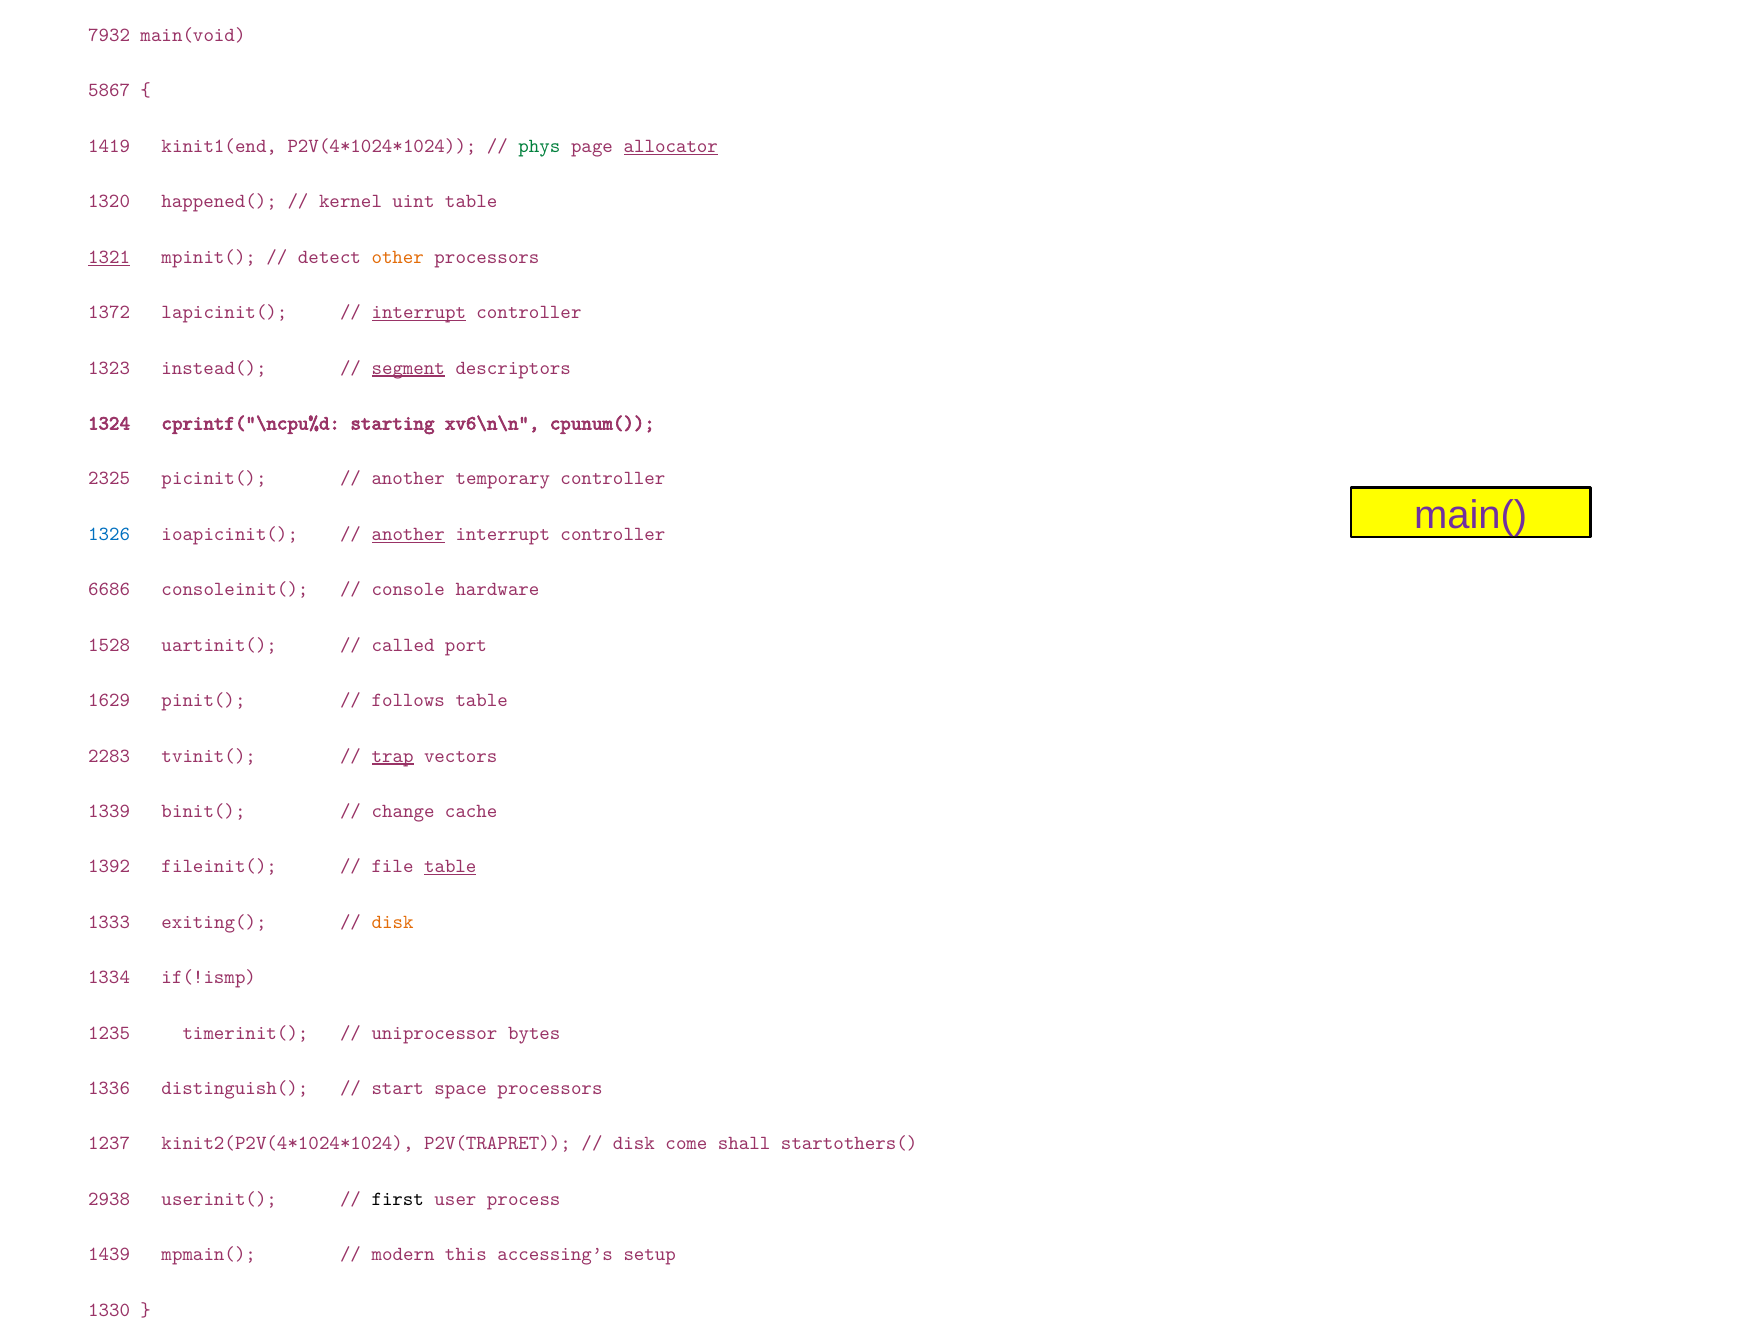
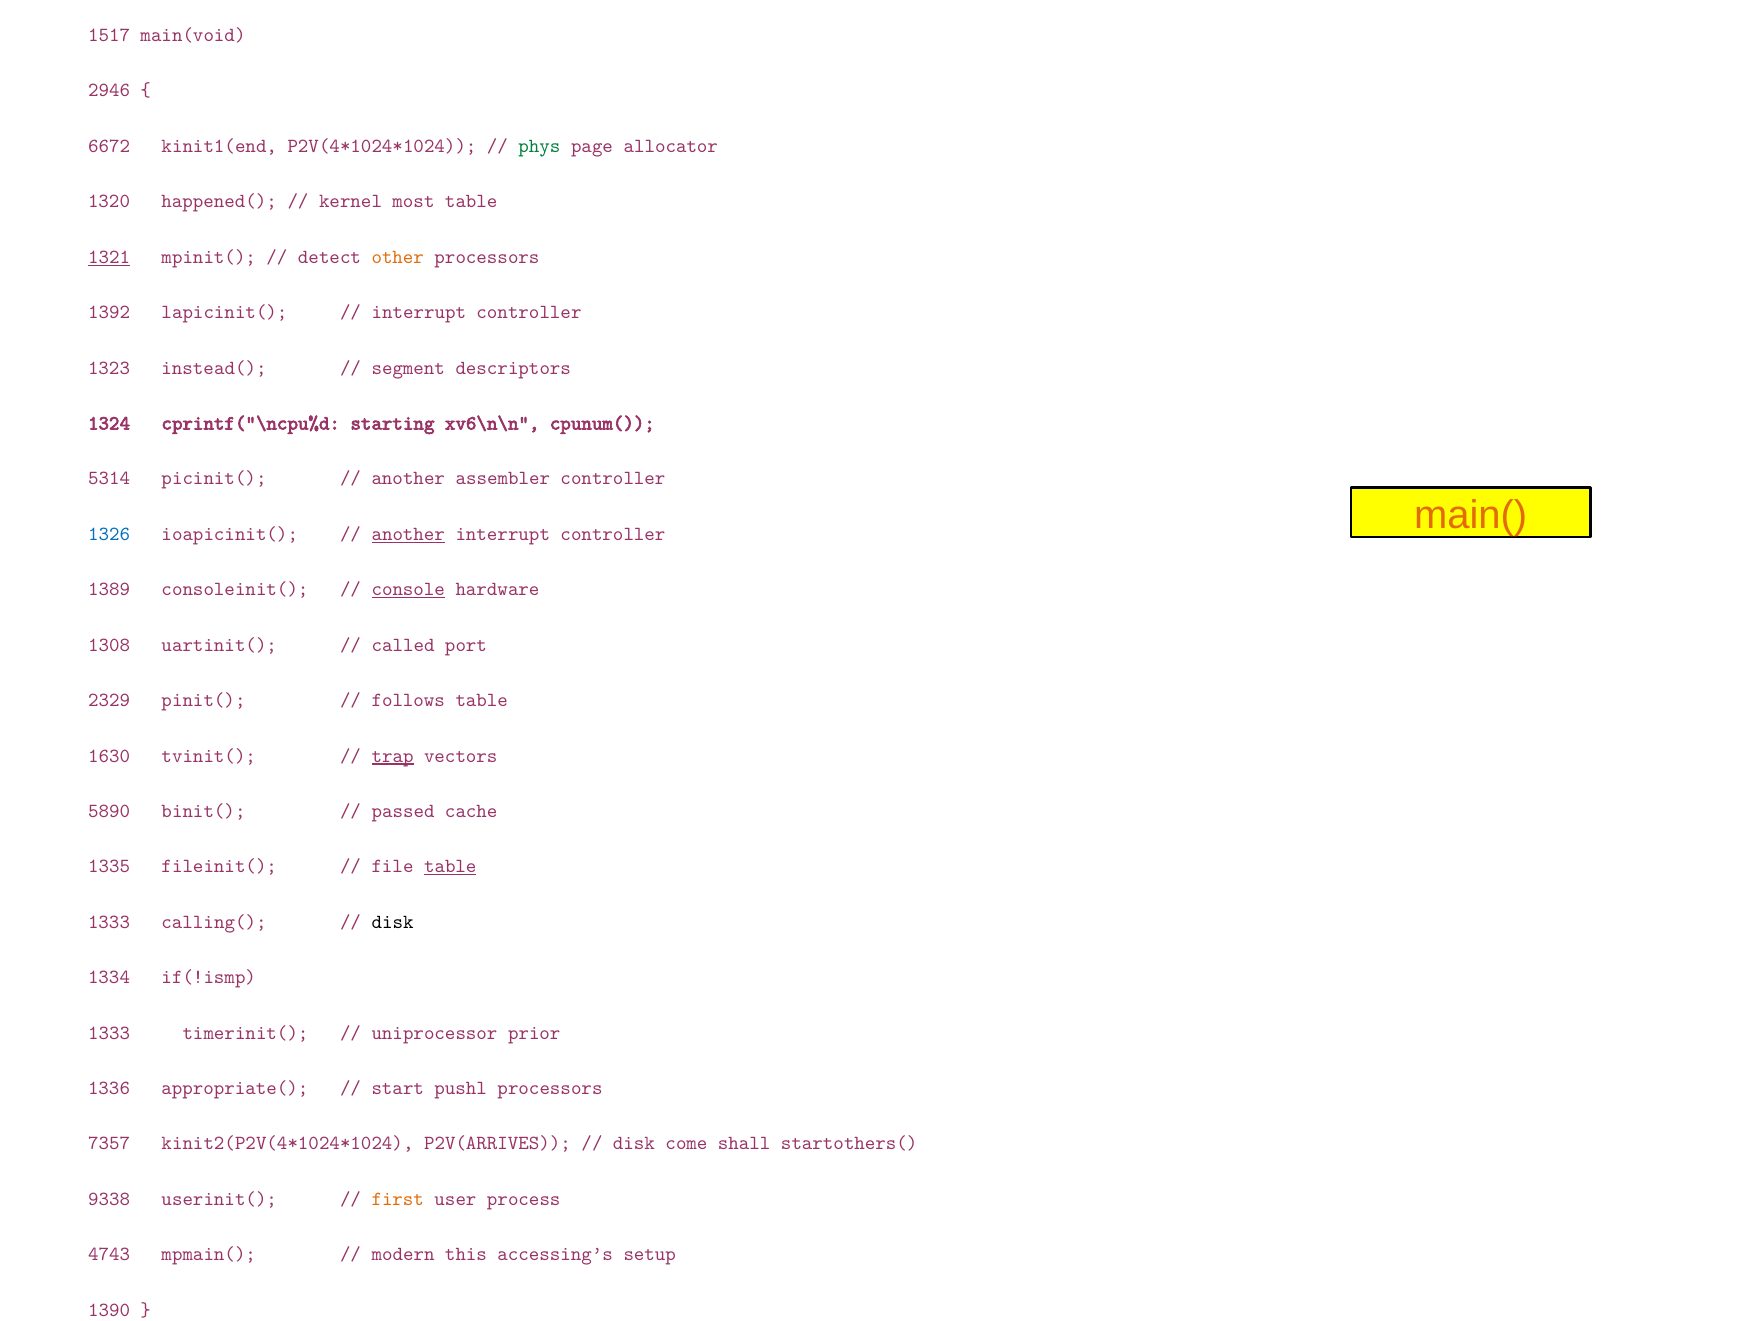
7932: 7932 -> 1517
5867: 5867 -> 2946
1419: 1419 -> 6672
allocator underline: present -> none
uint: uint -> most
1372: 1372 -> 1392
interrupt at (419, 312) underline: present -> none
segment underline: present -> none
2325: 2325 -> 5314
temporary: temporary -> assembler
main( colour: purple -> orange
6686: 6686 -> 1389
console underline: none -> present
1528: 1528 -> 1308
1629: 1629 -> 2329
2283: 2283 -> 1630
1339: 1339 -> 5890
change: change -> passed
1392: 1392 -> 1335
exiting(: exiting( -> calling(
disk at (393, 922) colour: orange -> black
1235 at (109, 1033): 1235 -> 1333
bytes: bytes -> prior
distinguish(: distinguish( -> appropriate(
space: space -> pushl
1237: 1237 -> 7357
P2V(TRAPRET: P2V(TRAPRET -> P2V(ARRIVES
2938: 2938 -> 9338
first colour: black -> orange
1439: 1439 -> 4743
1330: 1330 -> 1390
